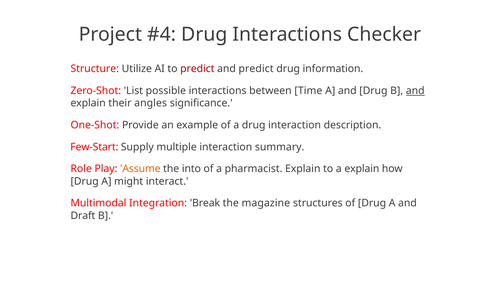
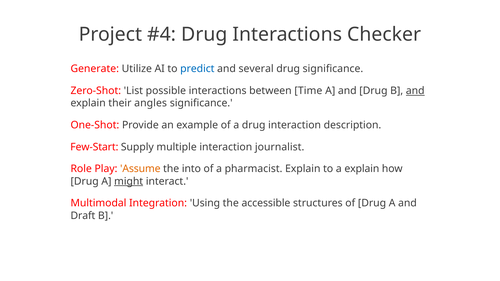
Structure: Structure -> Generate
predict at (197, 69) colour: red -> blue
and predict: predict -> several
drug information: information -> significance
summary: summary -> journalist
might underline: none -> present
Break: Break -> Using
magazine: magazine -> accessible
